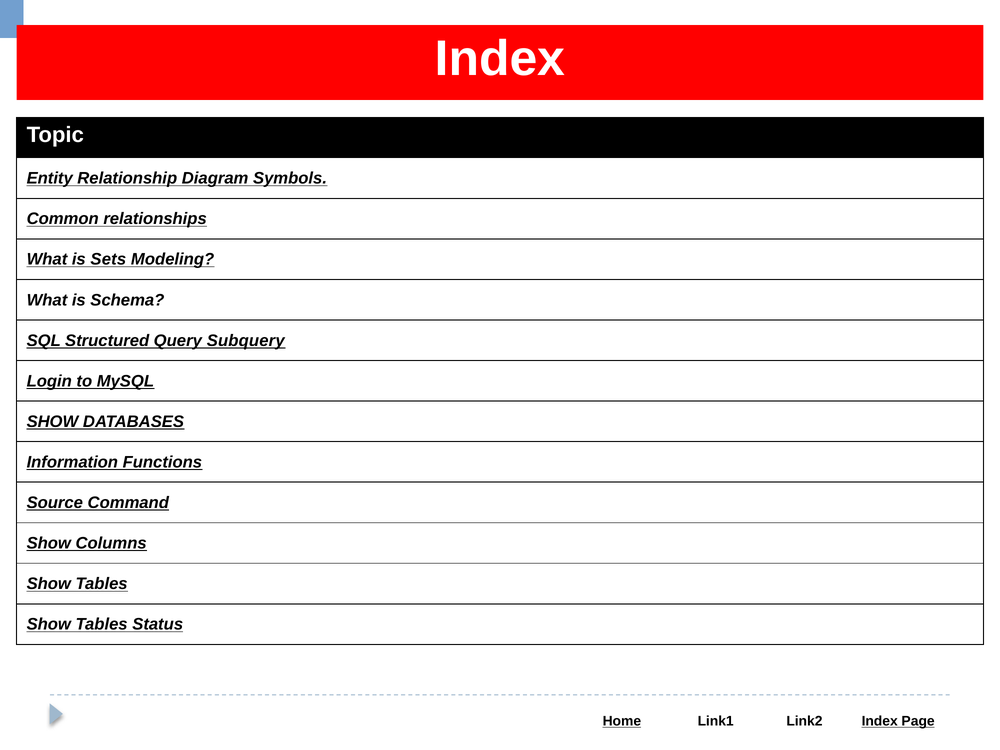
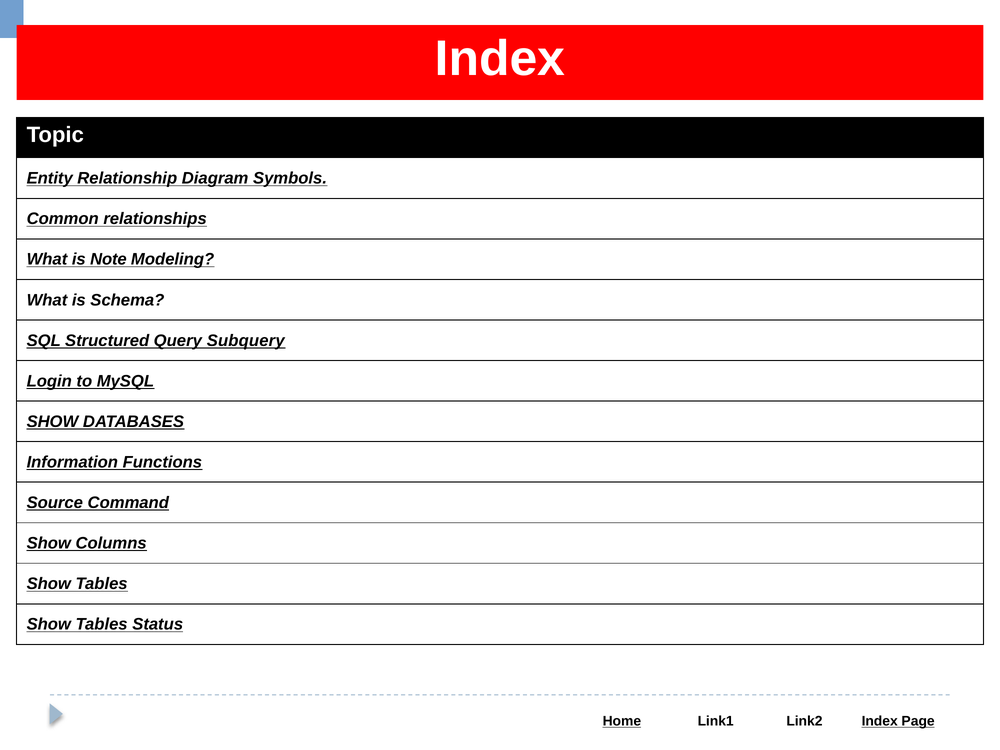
Sets: Sets -> Note
